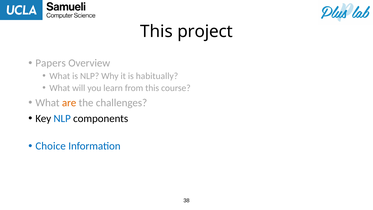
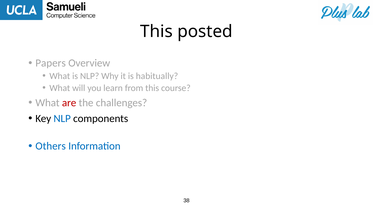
project: project -> posted
are colour: orange -> red
Choice: Choice -> Others
